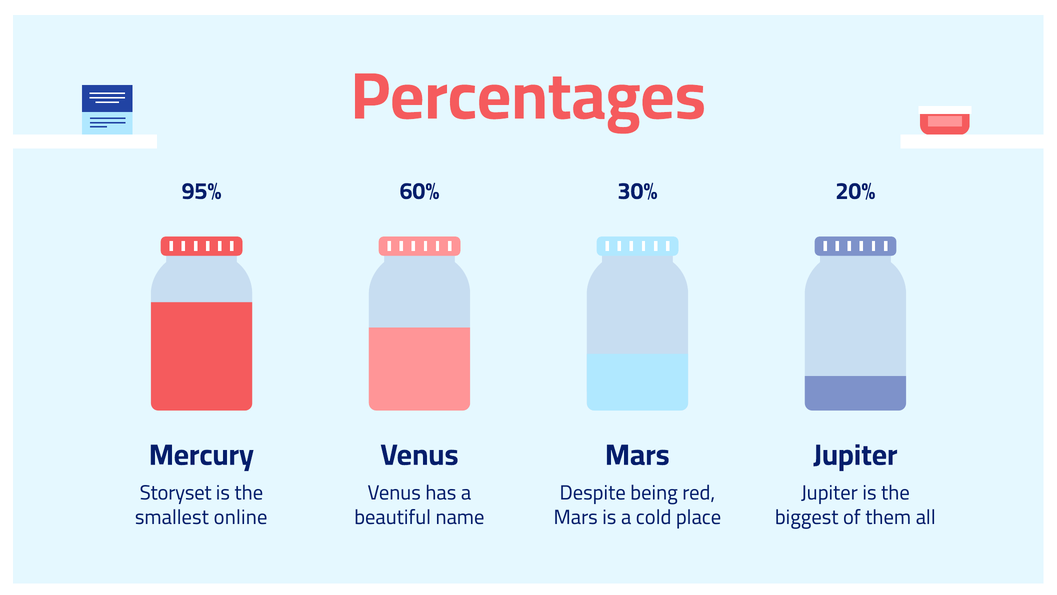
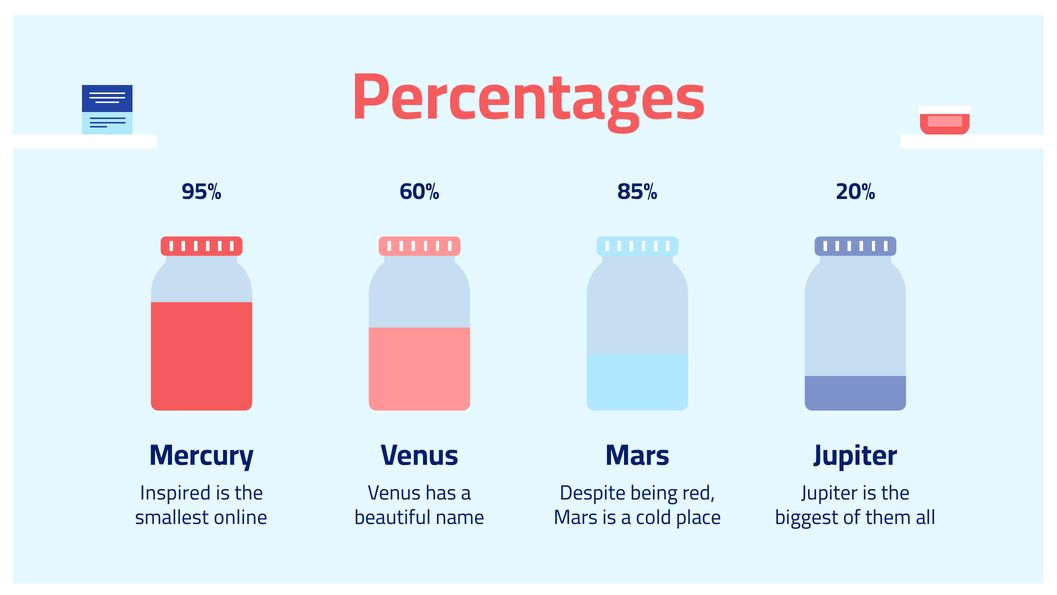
30%: 30% -> 85%
Storyset: Storyset -> Inspired
